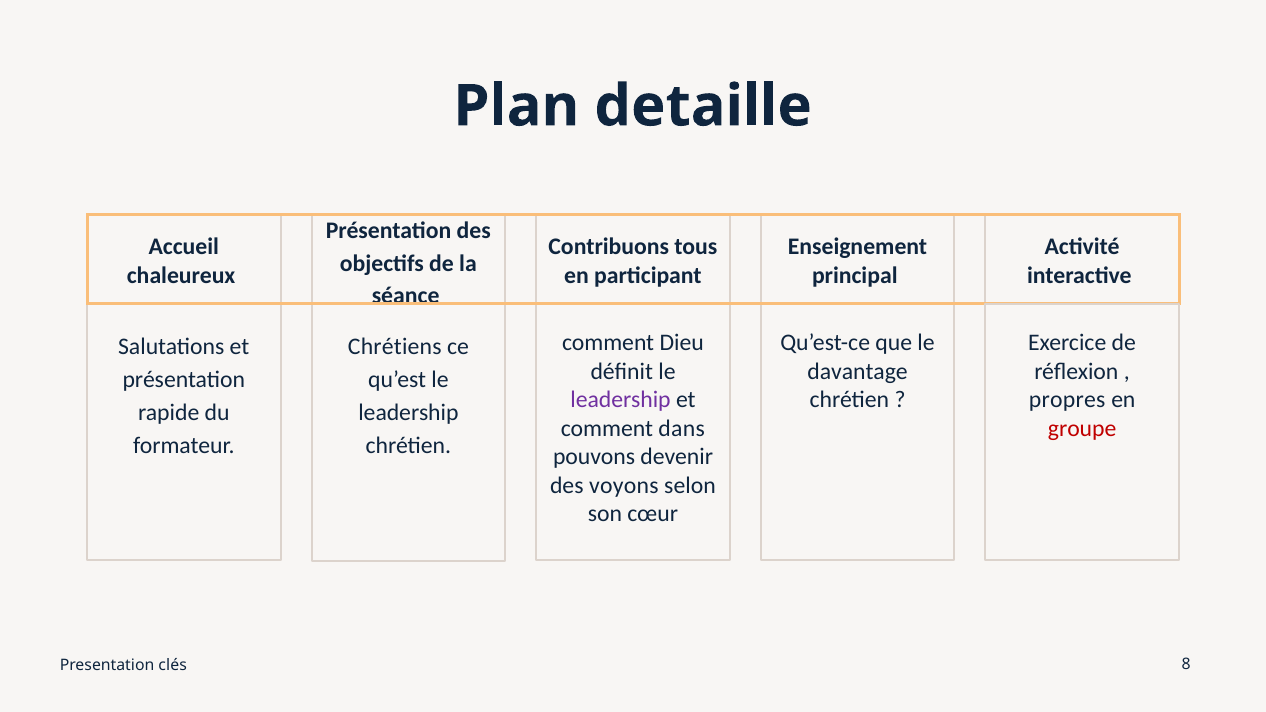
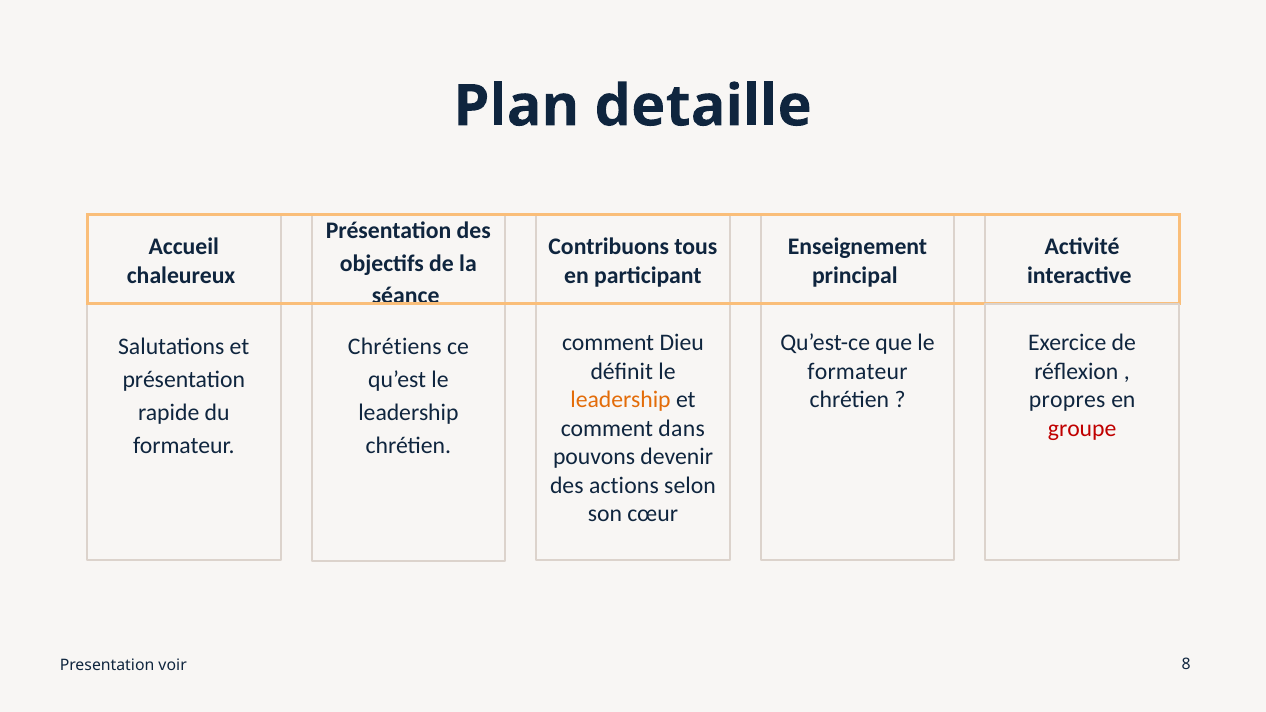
davantage at (858, 371): davantage -> formateur
leadership at (621, 400) colour: purple -> orange
voyons: voyons -> actions
clés: clés -> voir
